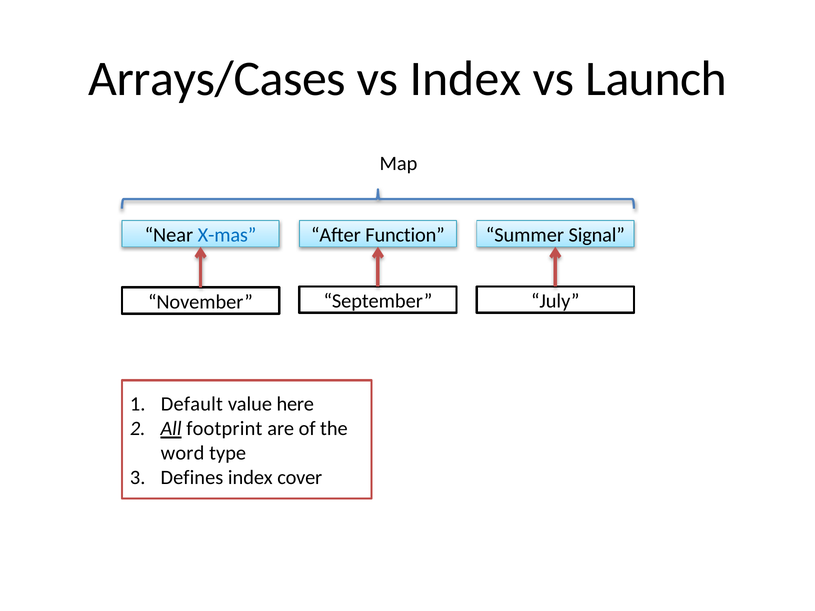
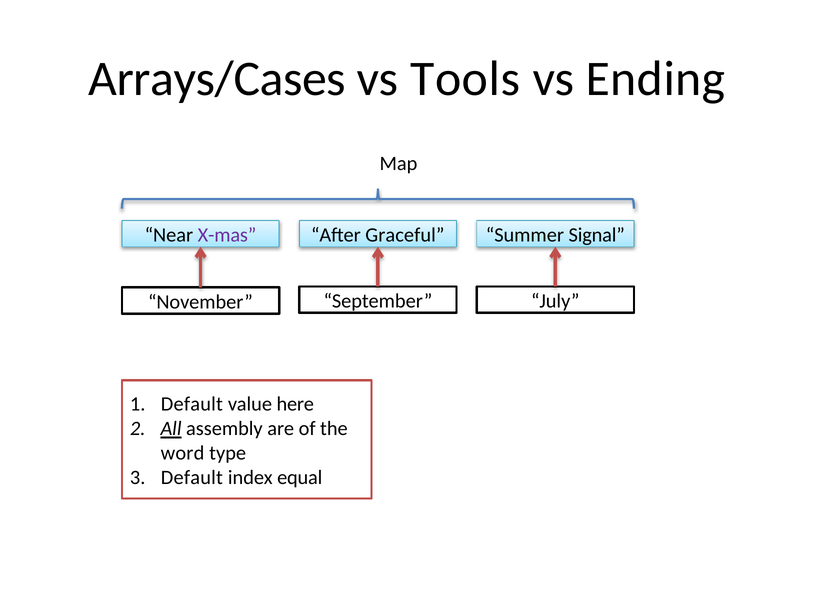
vs Index: Index -> Tools
Launch: Launch -> Ending
X-mas colour: blue -> purple
Function: Function -> Graceful
footprint: footprint -> assembly
Defines at (192, 478): Defines -> Default
cover: cover -> equal
